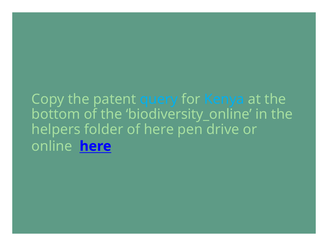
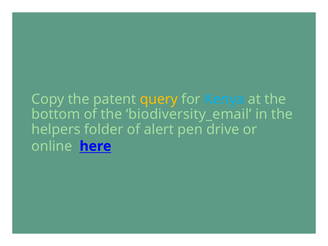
query colour: light blue -> yellow
biodiversity_online: biodiversity_online -> biodiversity_email
of here: here -> alert
